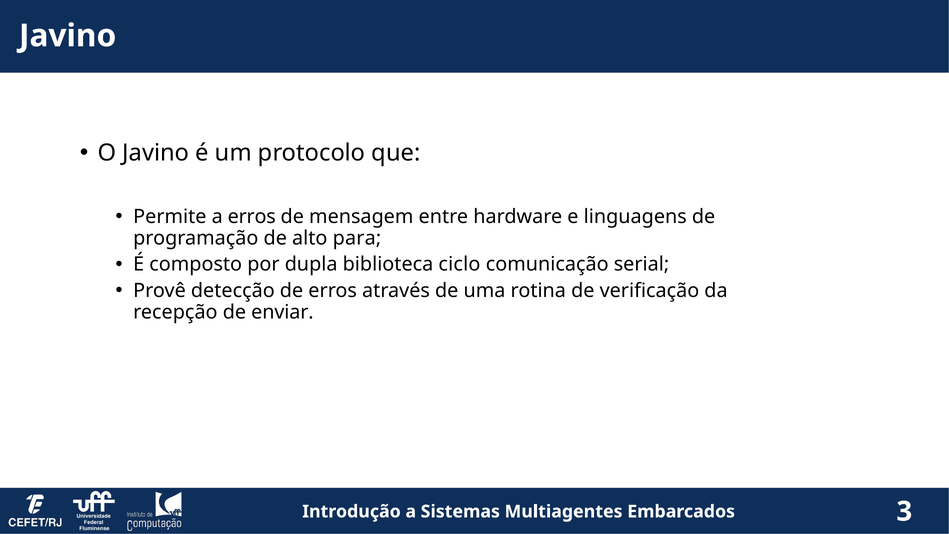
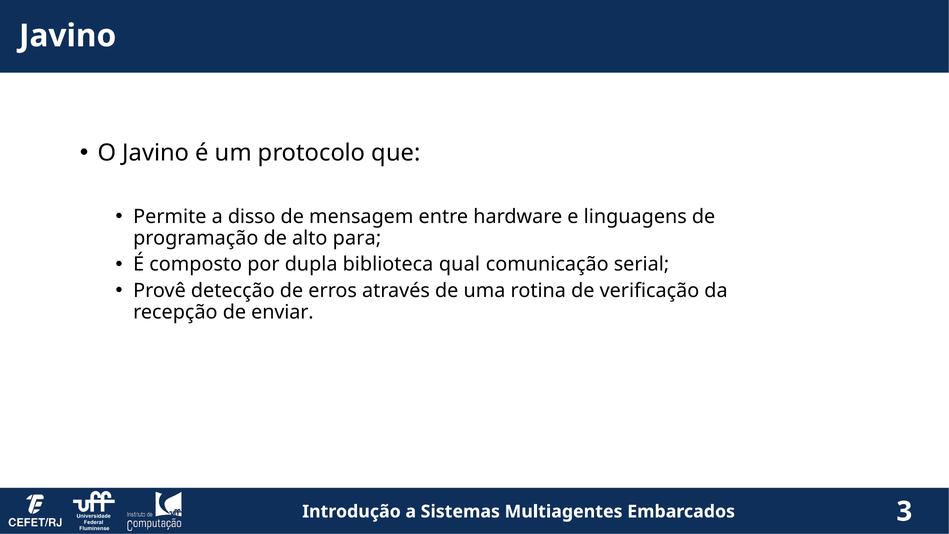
a erros: erros -> disso
ciclo: ciclo -> qual
